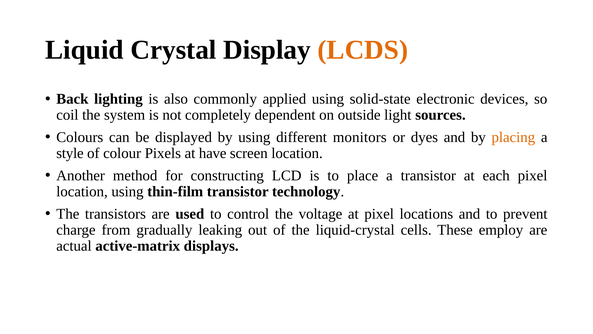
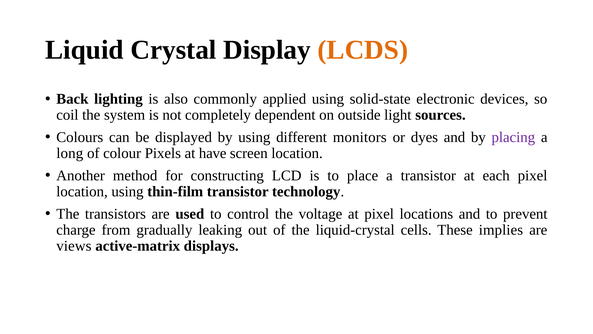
placing colour: orange -> purple
style: style -> long
employ: employ -> implies
actual: actual -> views
